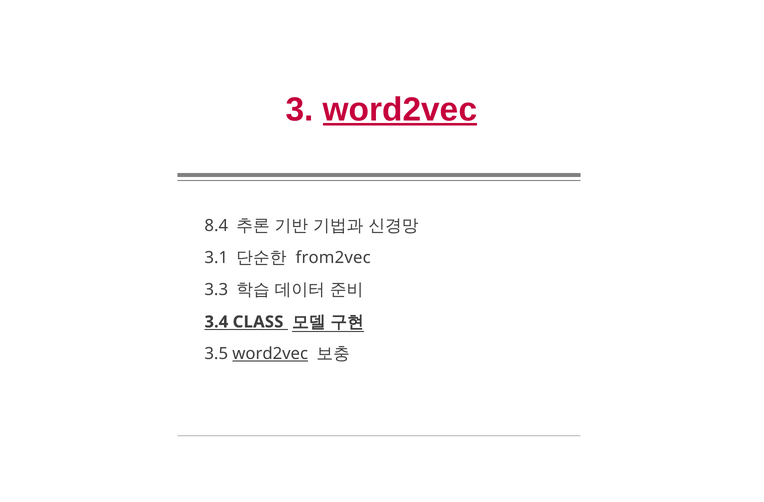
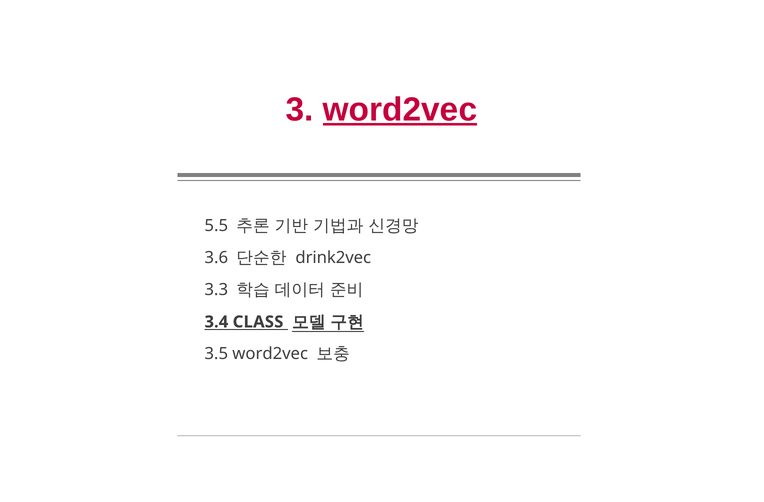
8.4: 8.4 -> 5.5
3.1: 3.1 -> 3.6
from2vec: from2vec -> drink2vec
word2vec at (270, 354) underline: present -> none
